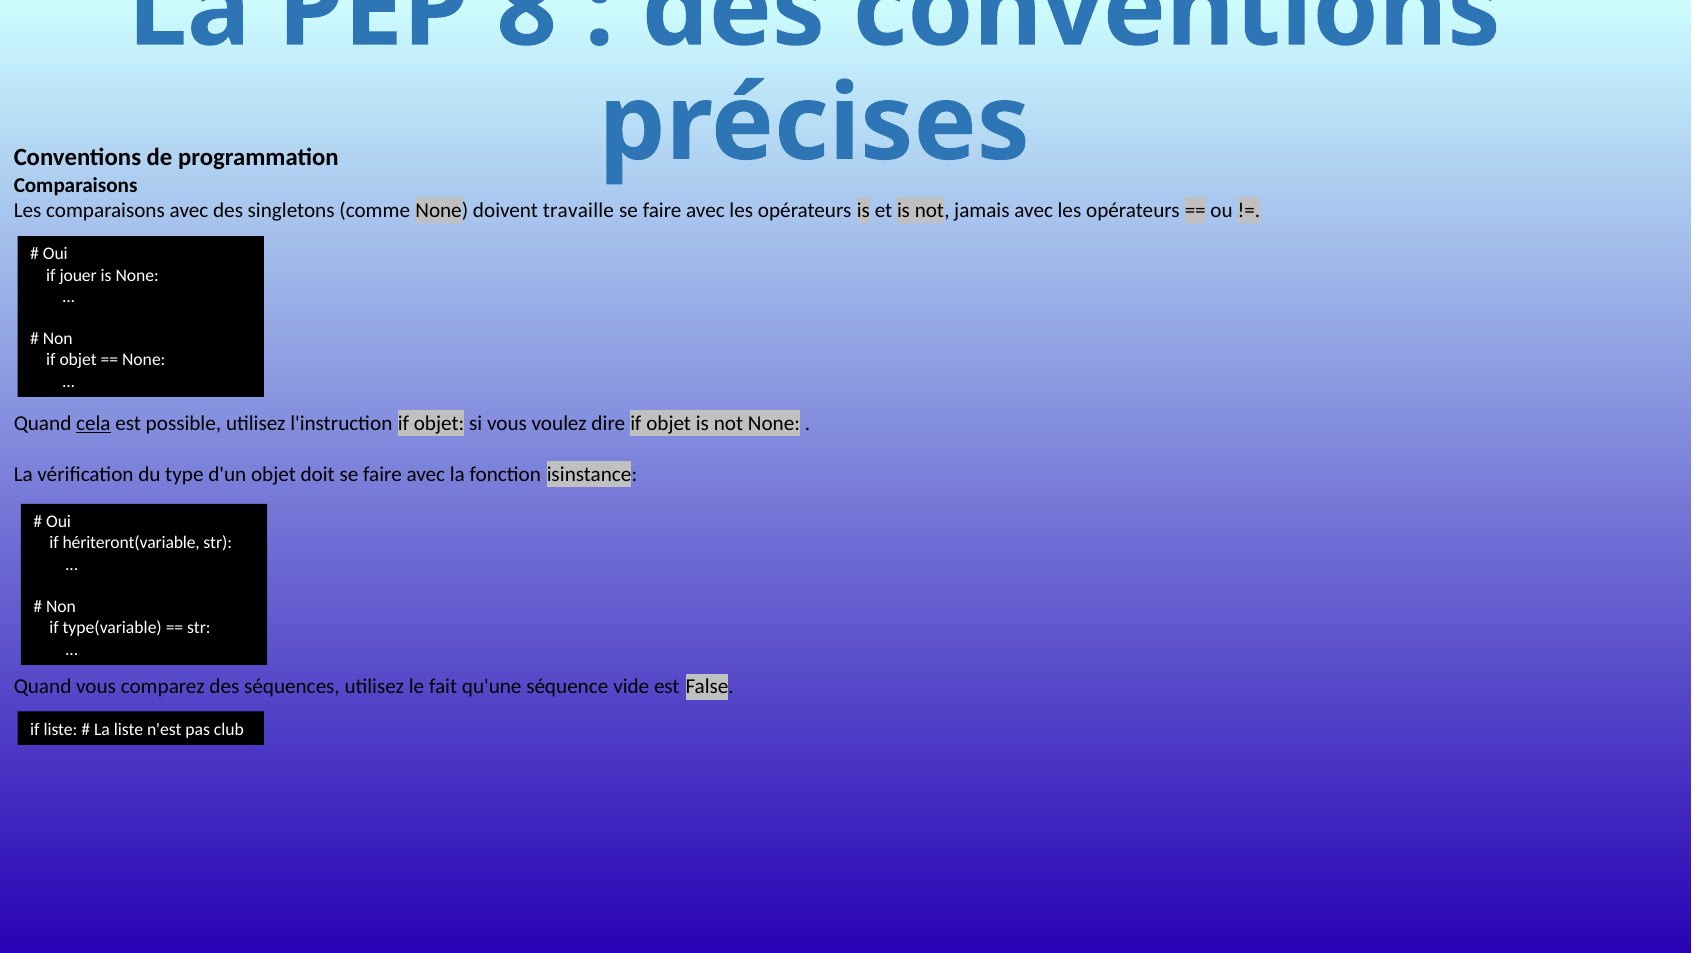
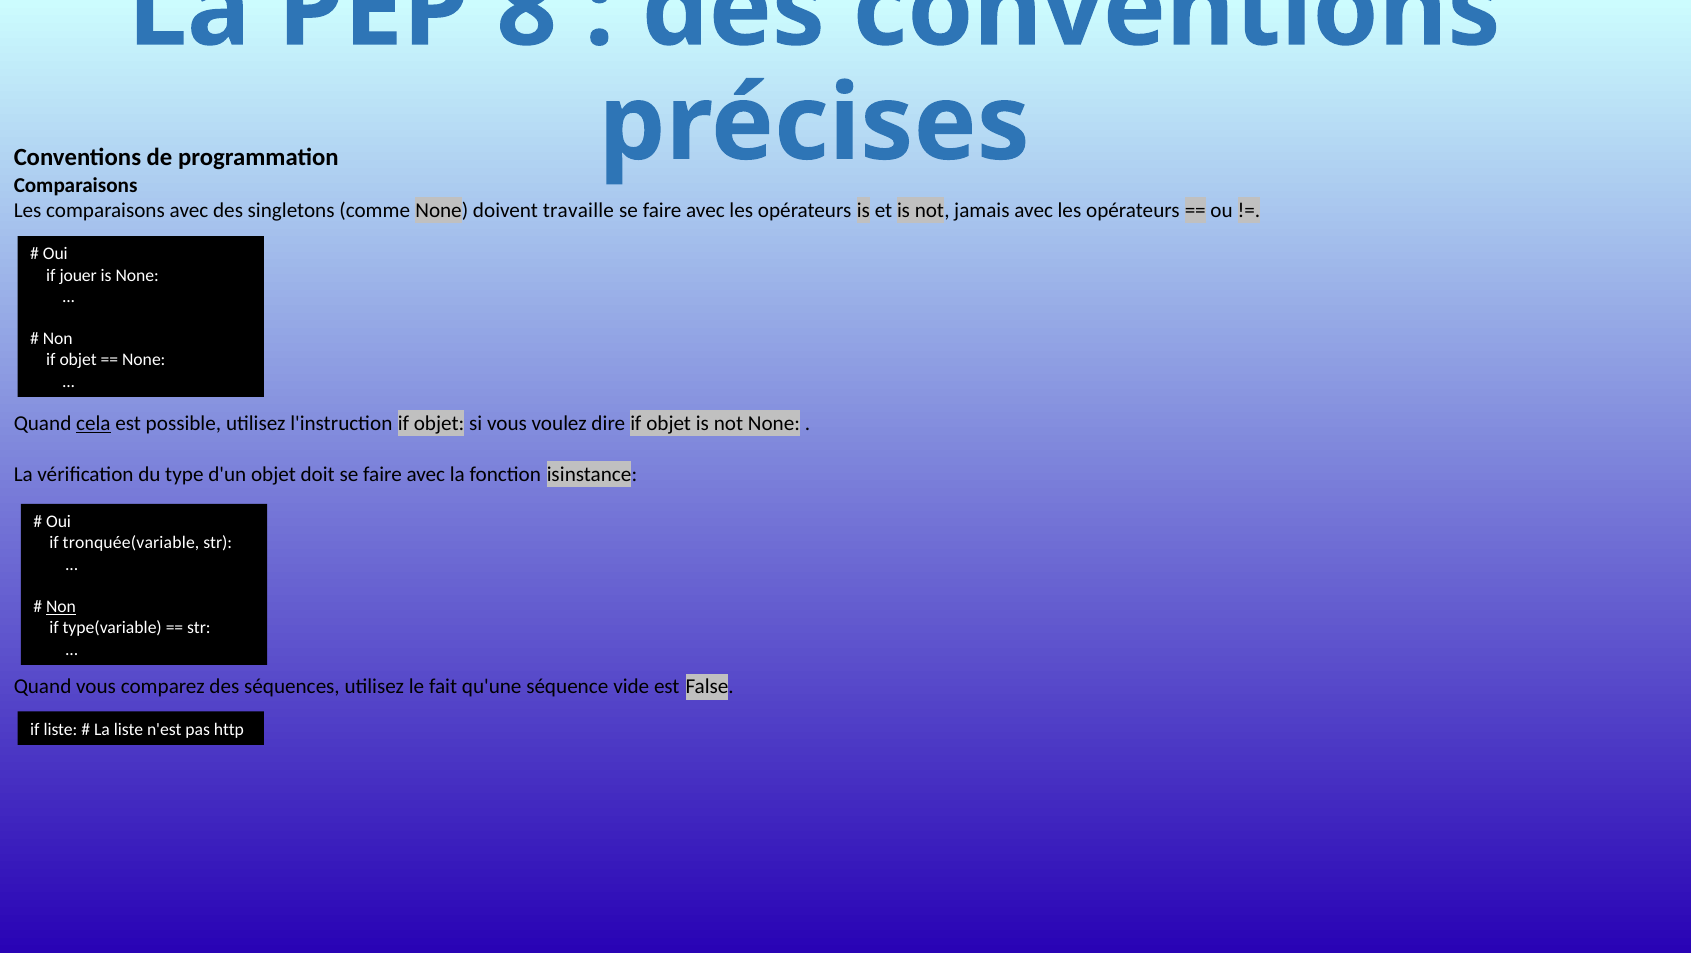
hériteront(variable: hériteront(variable -> tronquée(variable
Non at (61, 607) underline: none -> present
club: club -> http
